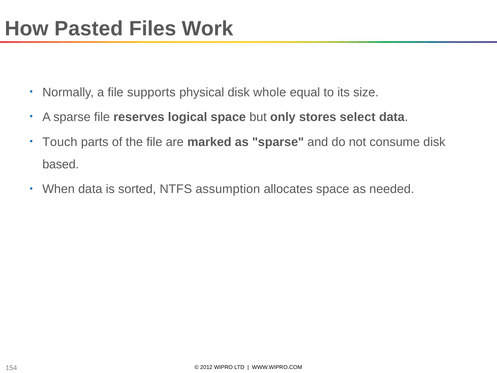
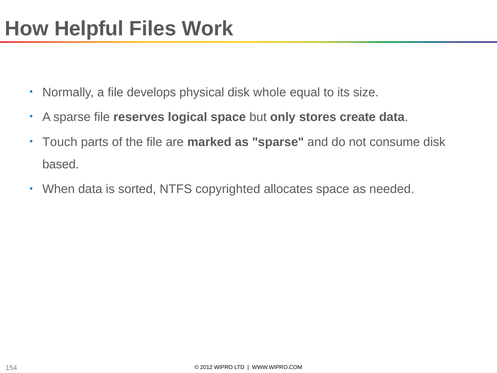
Pasted: Pasted -> Helpful
supports: supports -> develops
select: select -> create
assumption: assumption -> copyrighted
